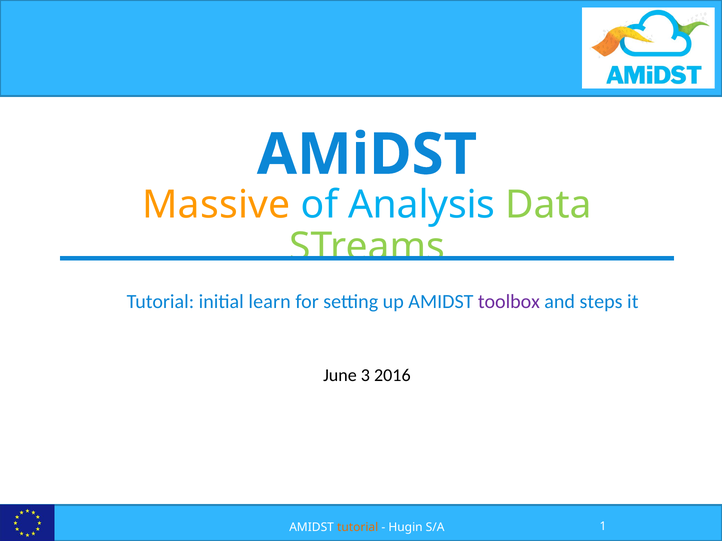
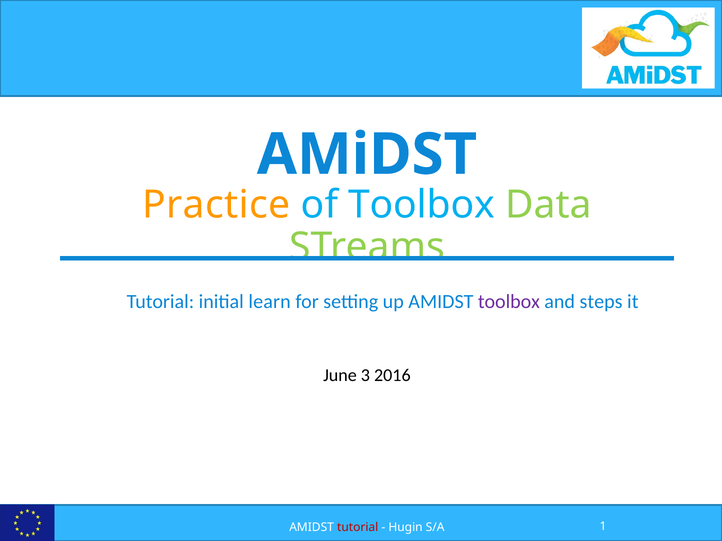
Massive: Massive -> Practice
of Analysis: Analysis -> Toolbox
tutorial at (358, 528) colour: orange -> red
